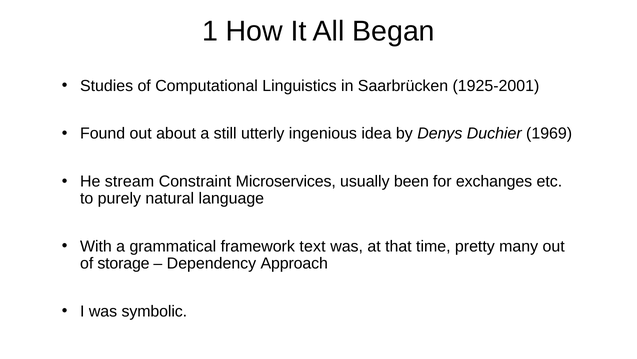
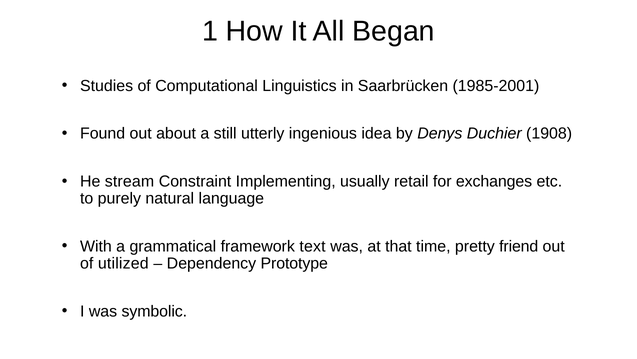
1925-2001: 1925-2001 -> 1985-2001
1969: 1969 -> 1908
Microservices: Microservices -> Implementing
been: been -> retail
many: many -> friend
storage: storage -> utilized
Approach: Approach -> Prototype
